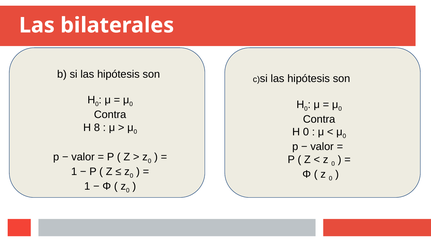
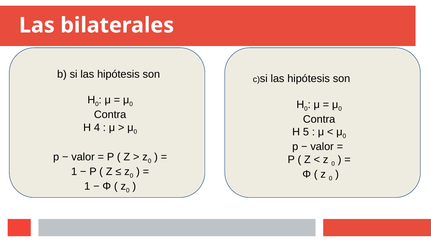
8: 8 -> 4
0 at (306, 132): 0 -> 5
